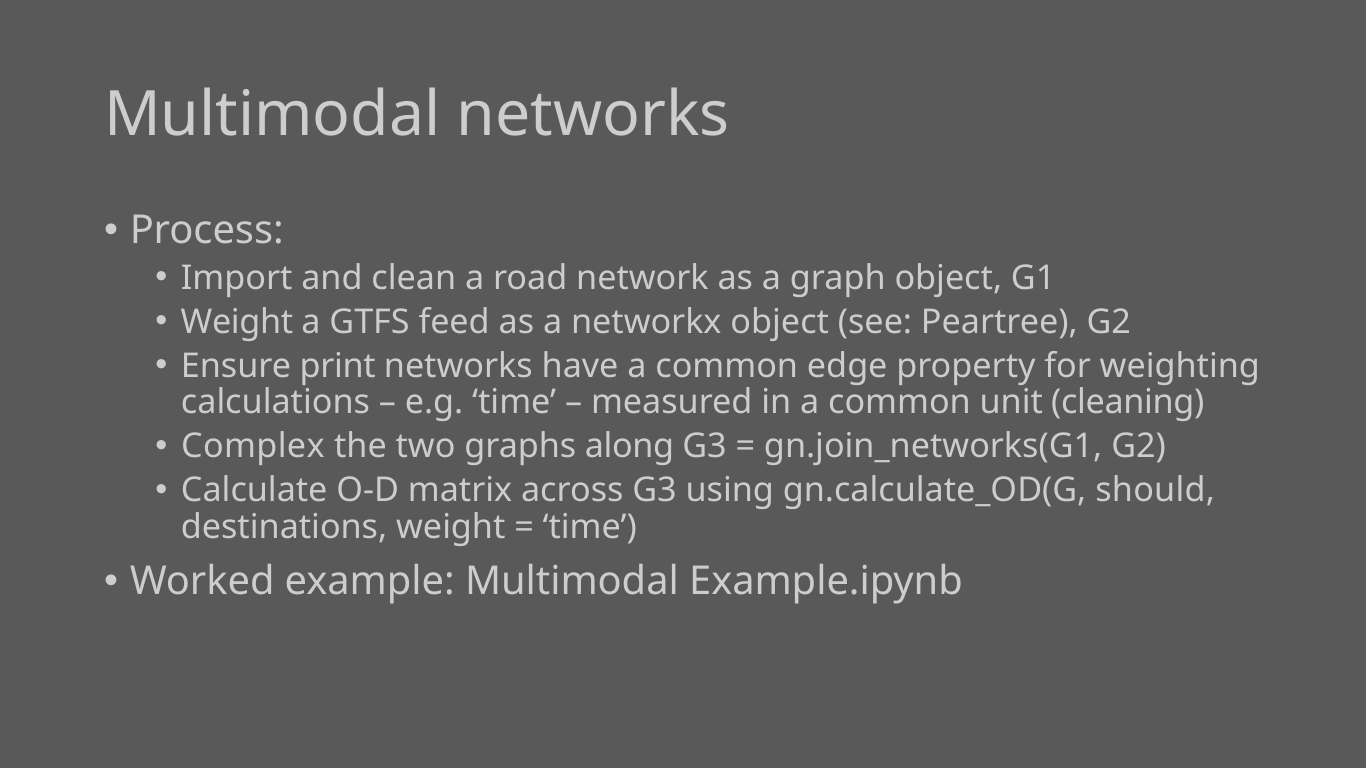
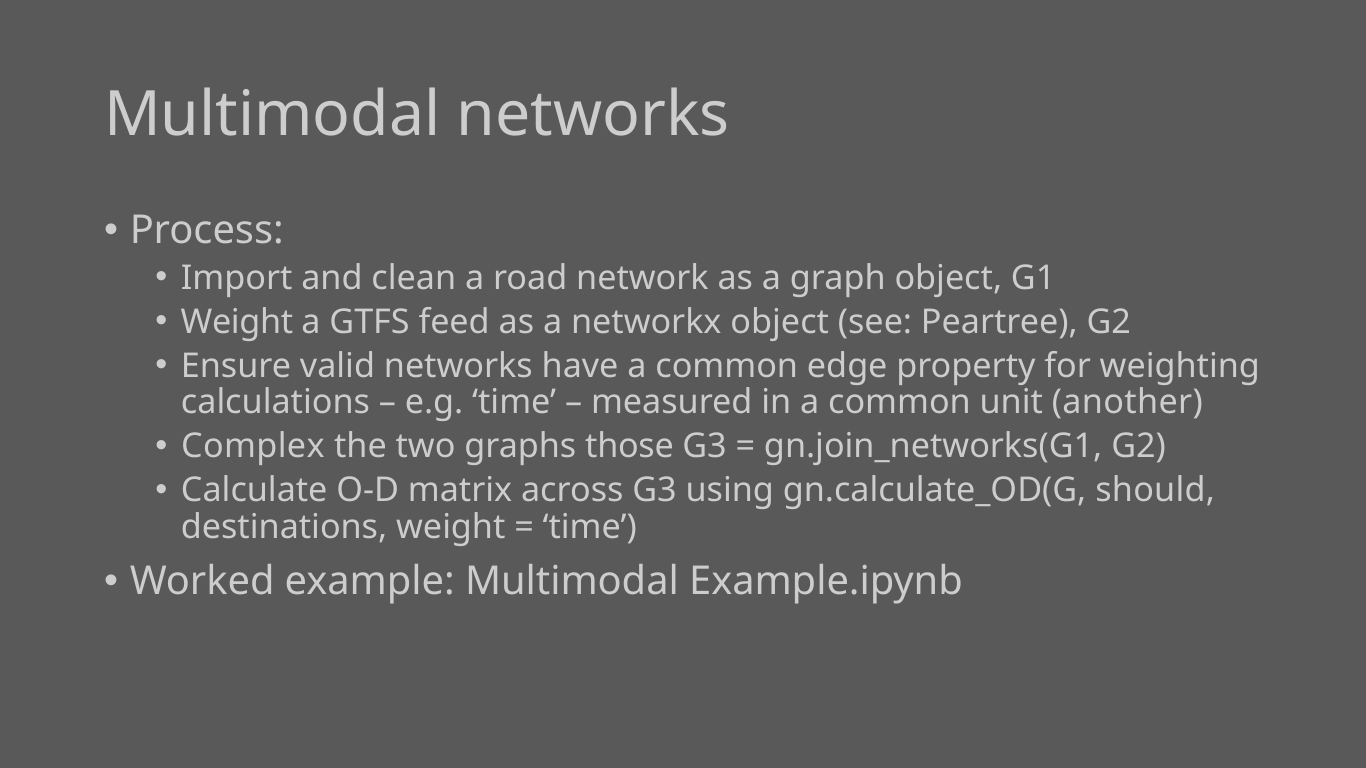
print: print -> valid
cleaning: cleaning -> another
along: along -> those
